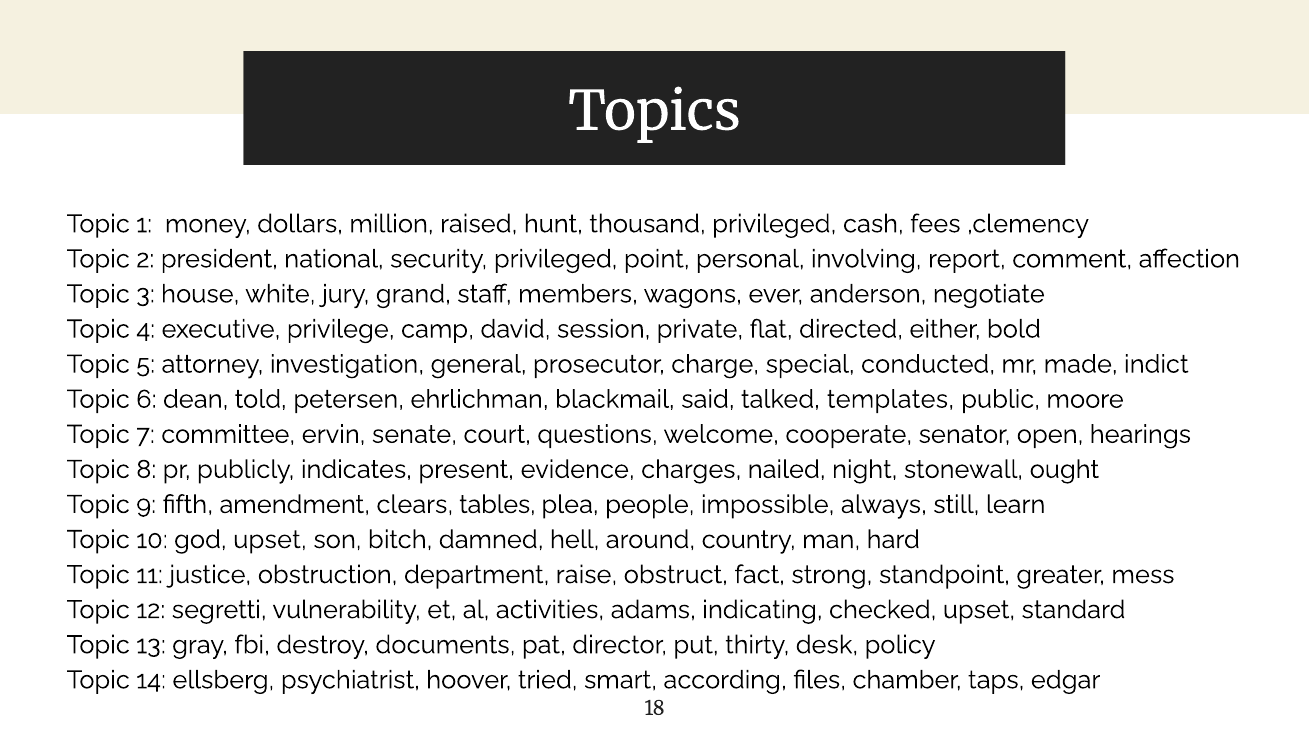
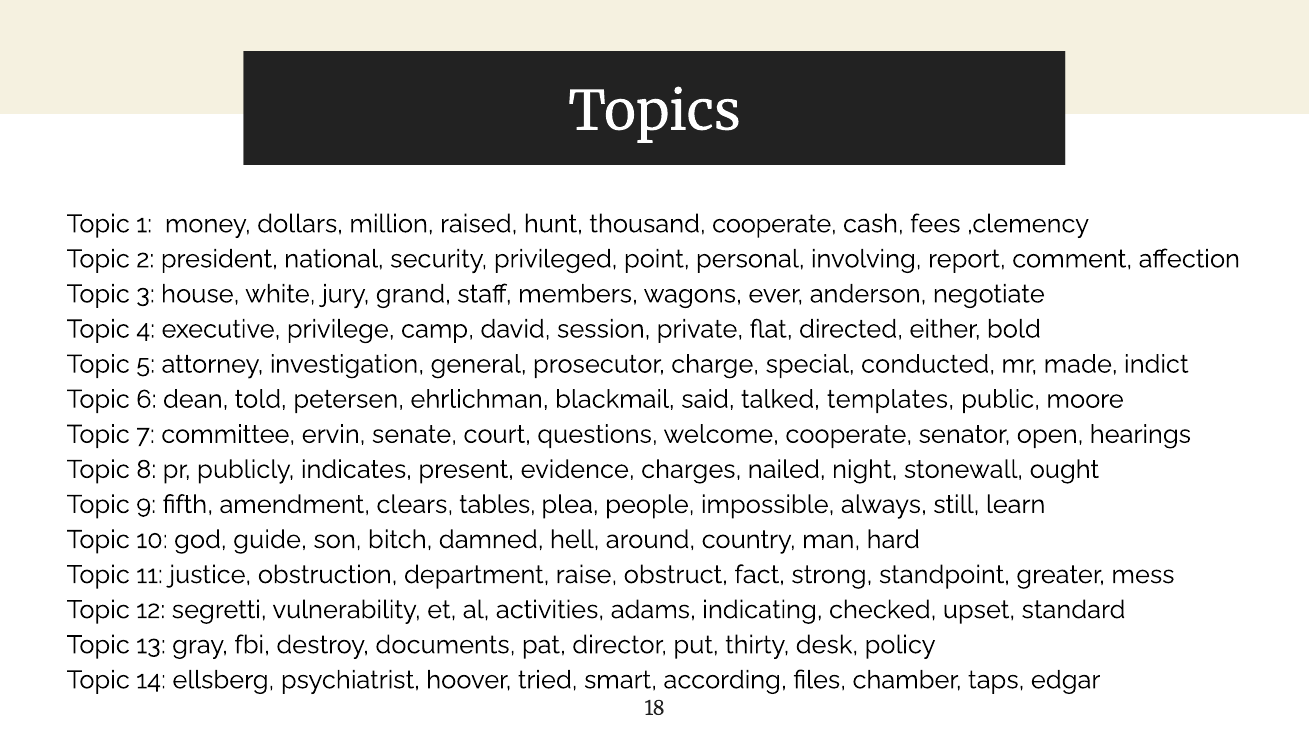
thousand privileged: privileged -> cooperate
god upset: upset -> guide
